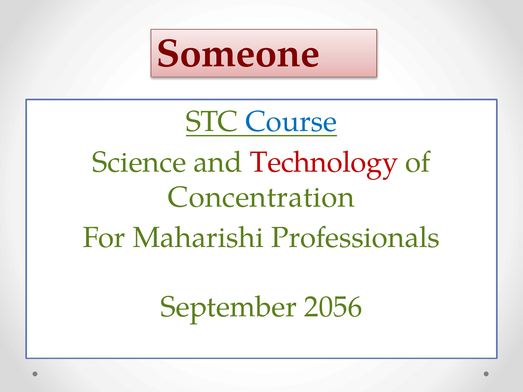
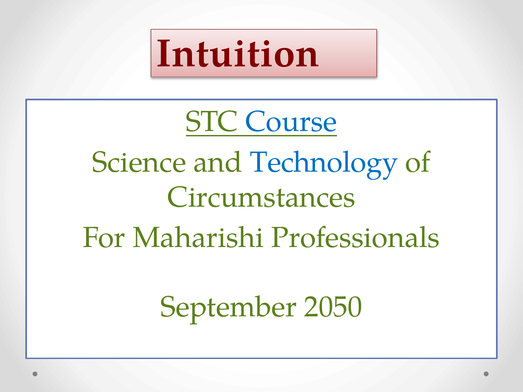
Someone: Someone -> Intuition
Technology colour: red -> blue
Concentration: Concentration -> Circumstances
2056: 2056 -> 2050
